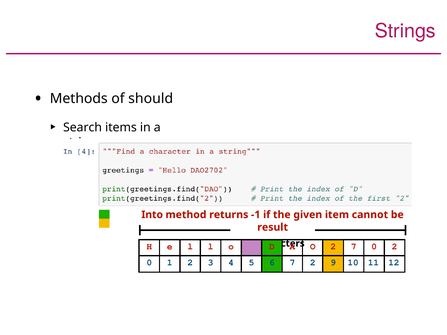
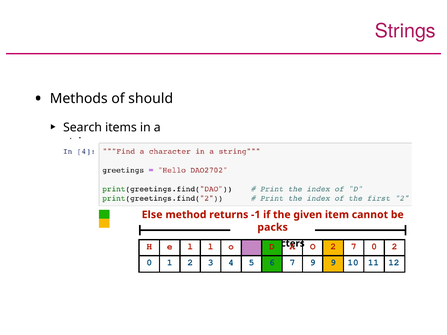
Into: Into -> Else
result: result -> packs
7 2: 2 -> 9
